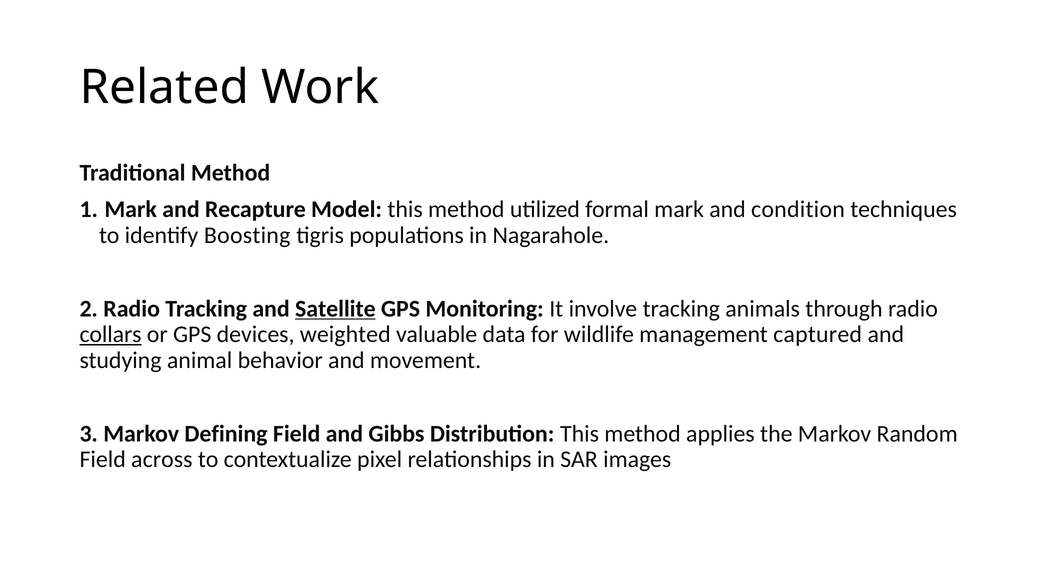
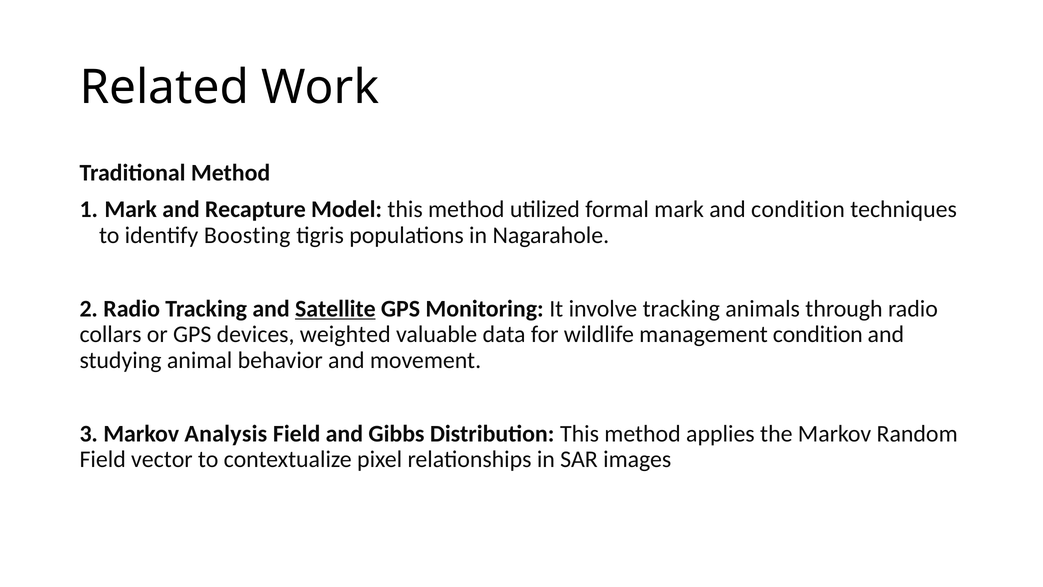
collars underline: present -> none
management captured: captured -> condition
Defining: Defining -> Analysis
across: across -> vector
